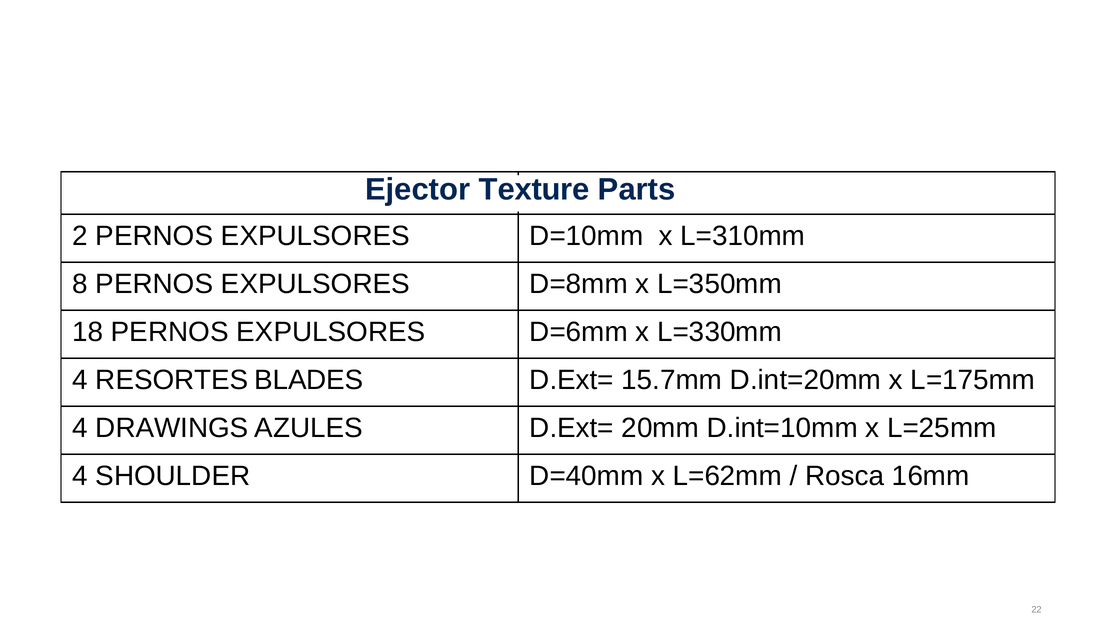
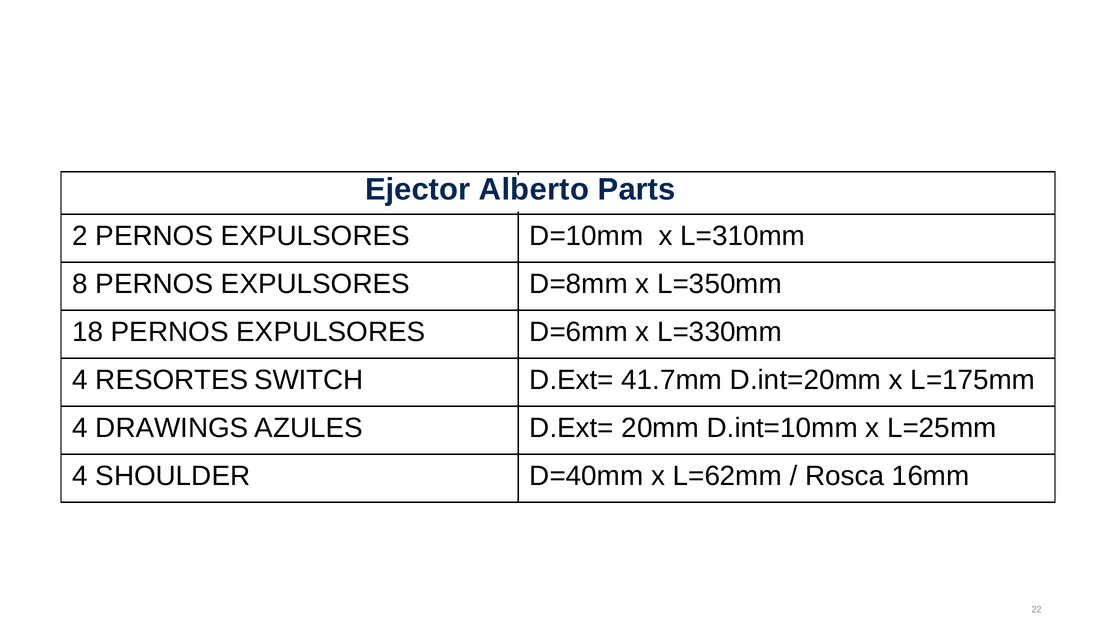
Texture: Texture -> Alberto
BLADES: BLADES -> SWITCH
15.7mm: 15.7mm -> 41.7mm
